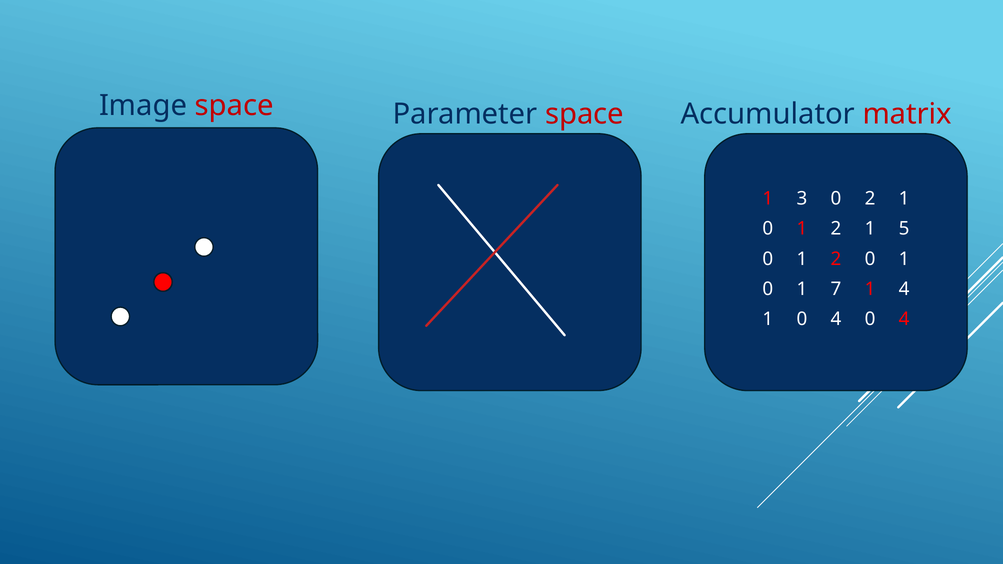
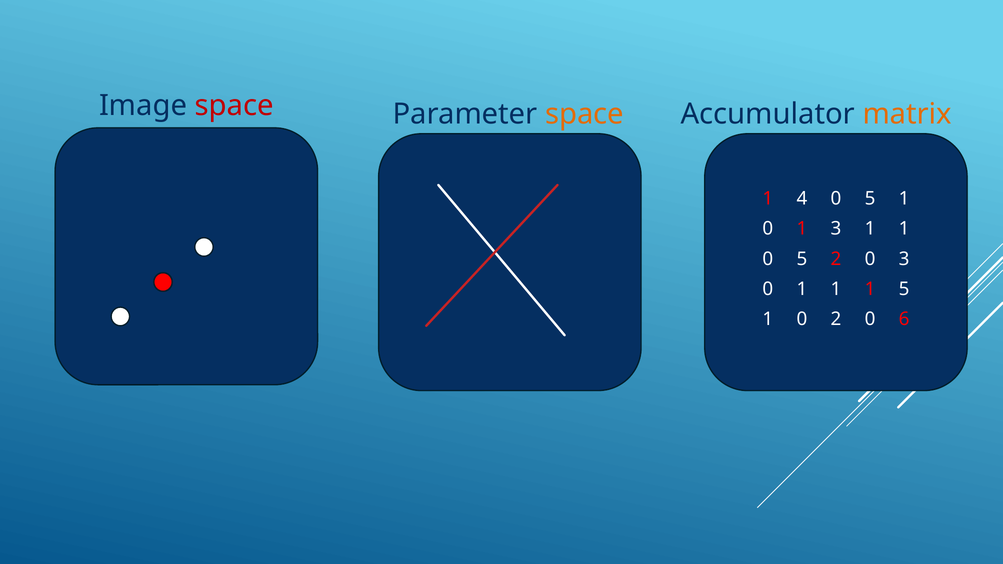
space at (585, 114) colour: red -> orange
matrix colour: red -> orange
3: 3 -> 4
2 at (870, 199): 2 -> 5
2 at (836, 229): 2 -> 3
5 at (904, 229): 5 -> 1
1 at (802, 259): 1 -> 5
2 0 1: 1 -> 3
0 1 7: 7 -> 1
1 4: 4 -> 5
1 0 4: 4 -> 2
4 at (904, 319): 4 -> 6
